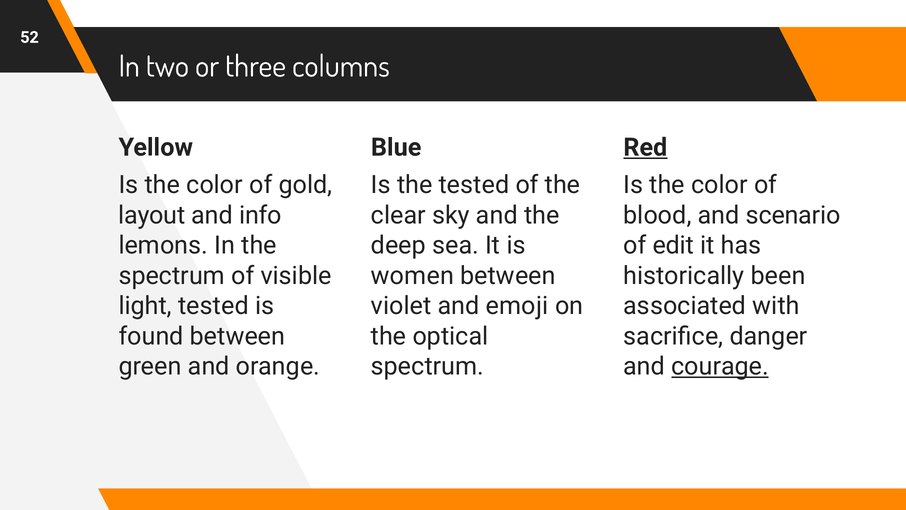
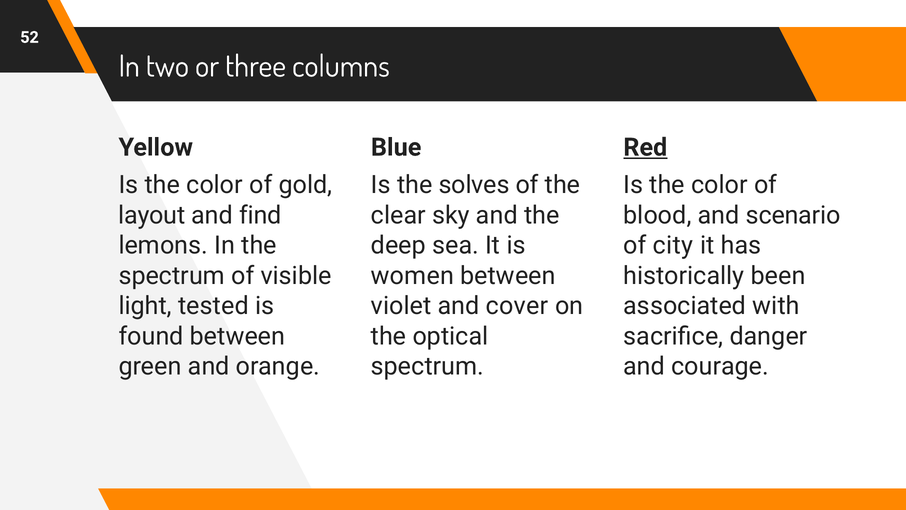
the tested: tested -> solves
info: info -> find
edit: edit -> city
emoji: emoji -> cover
courage underline: present -> none
